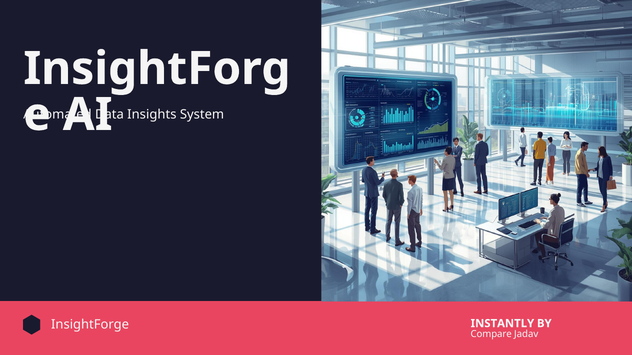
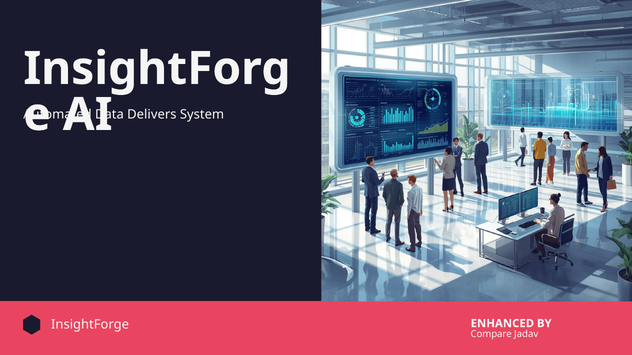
Insights: Insights -> Delivers
INSTANTLY: INSTANTLY -> ENHANCED
